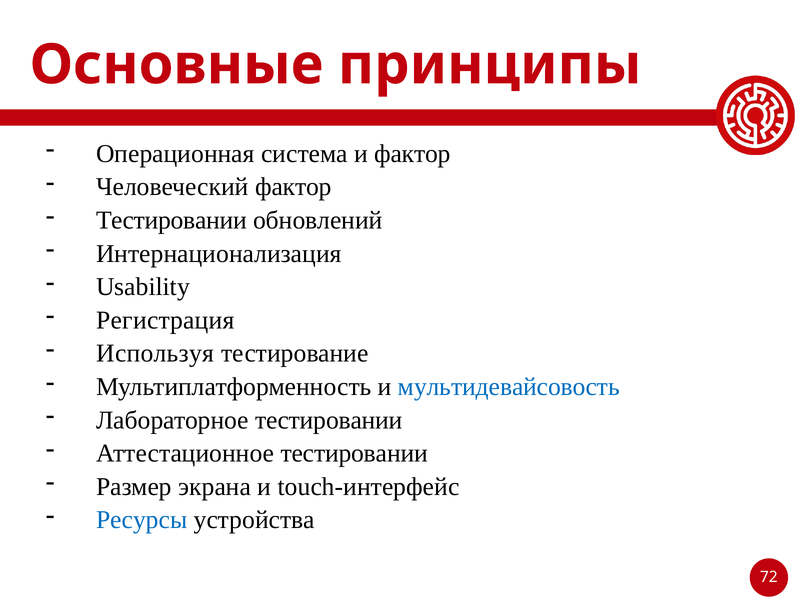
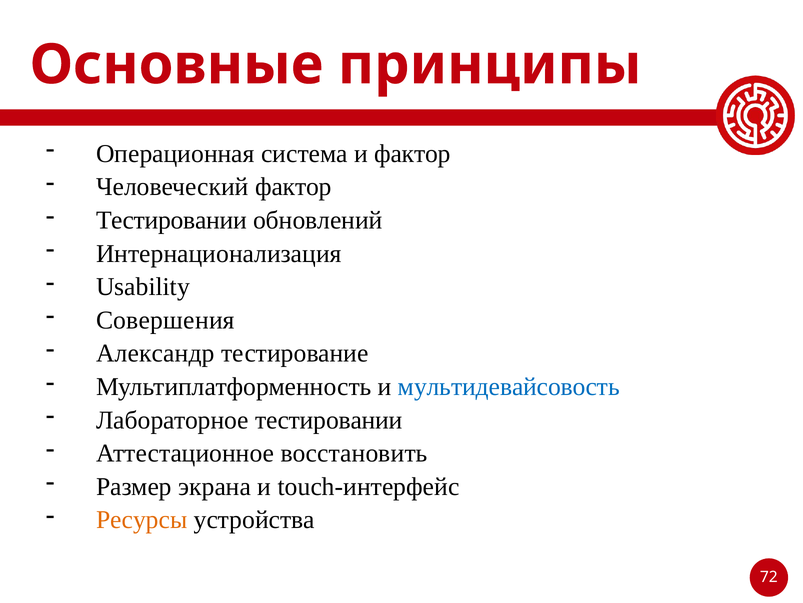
Регистрация: Регистрация -> Совершения
Используя: Используя -> Александр
Аттестационное тестировании: тестировании -> восстановить
Ресурсы colour: blue -> orange
